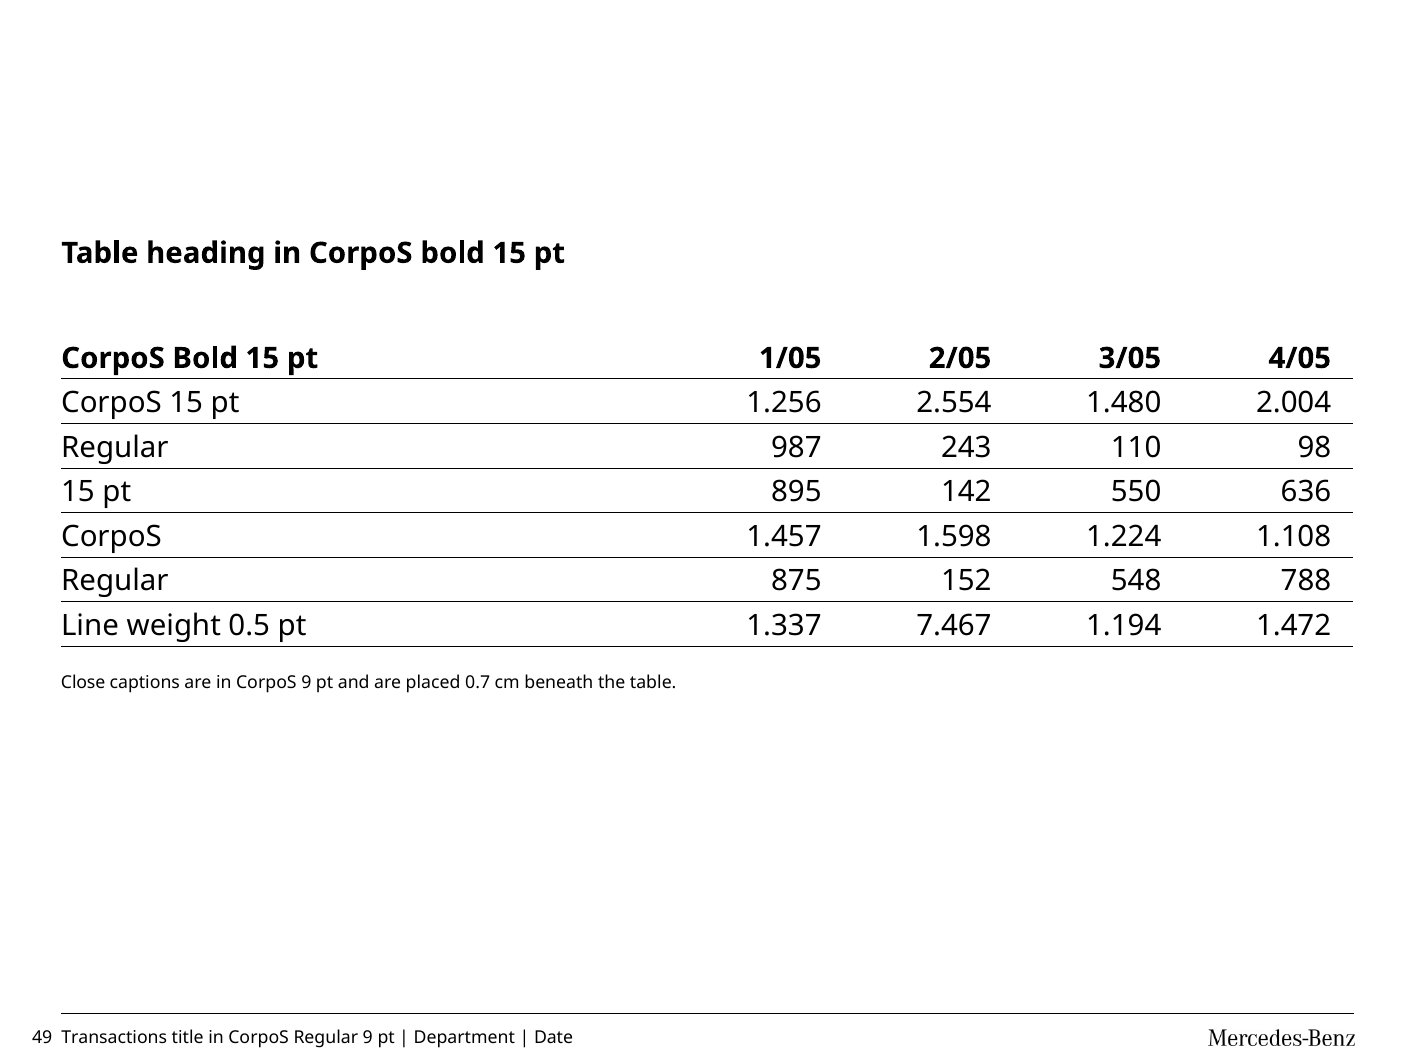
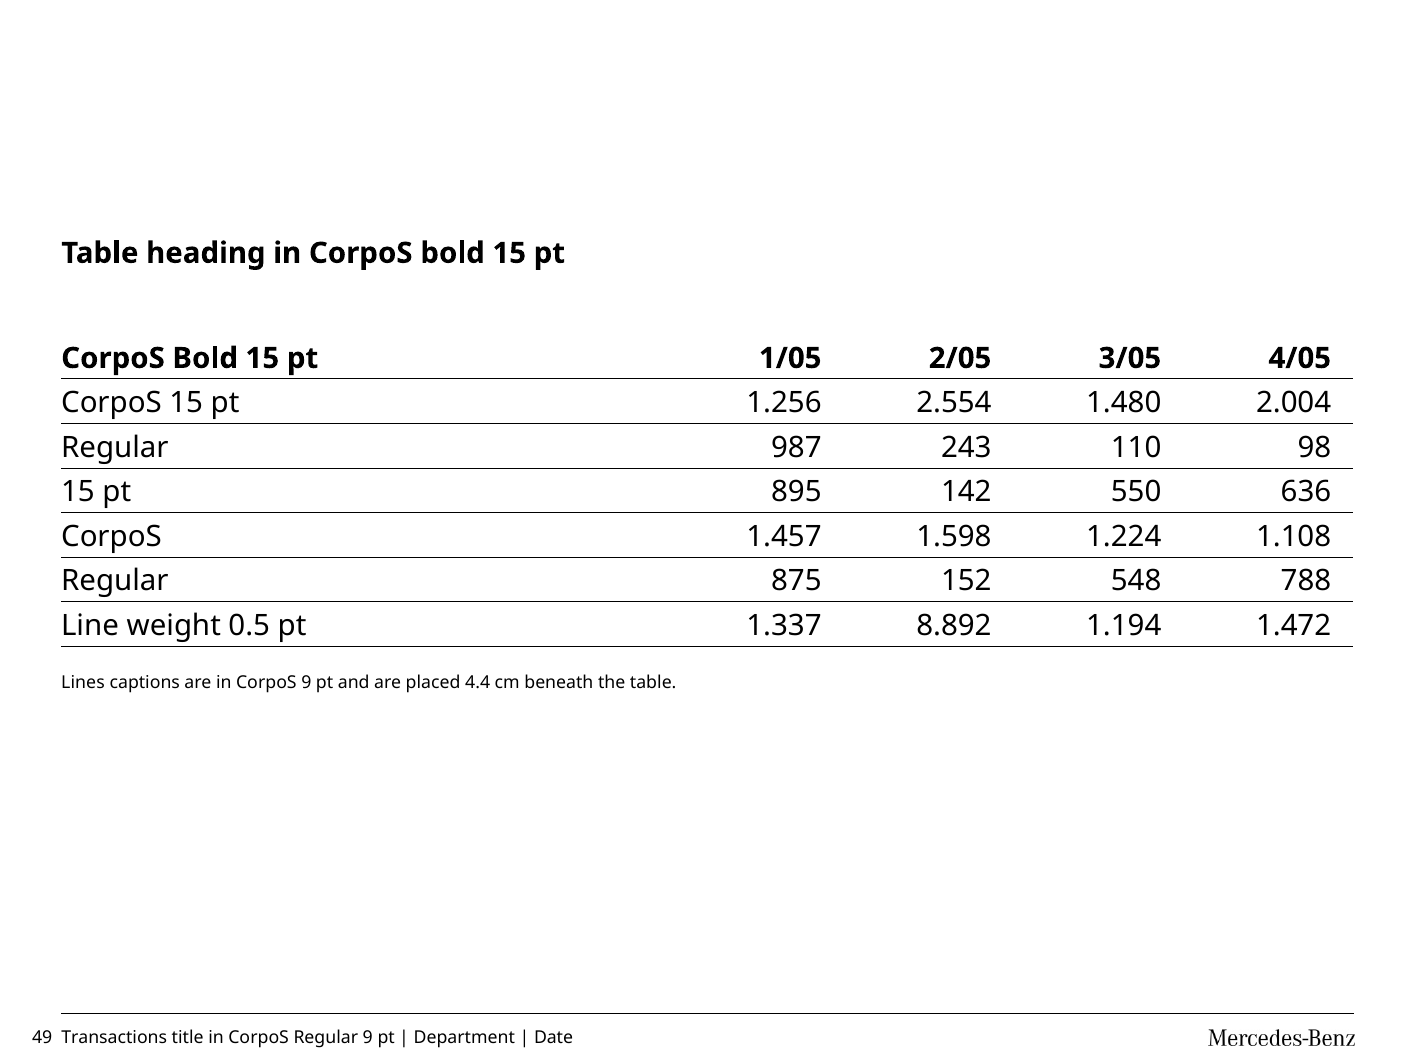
7.467: 7.467 -> 8.892
Close: Close -> Lines
0.7: 0.7 -> 4.4
